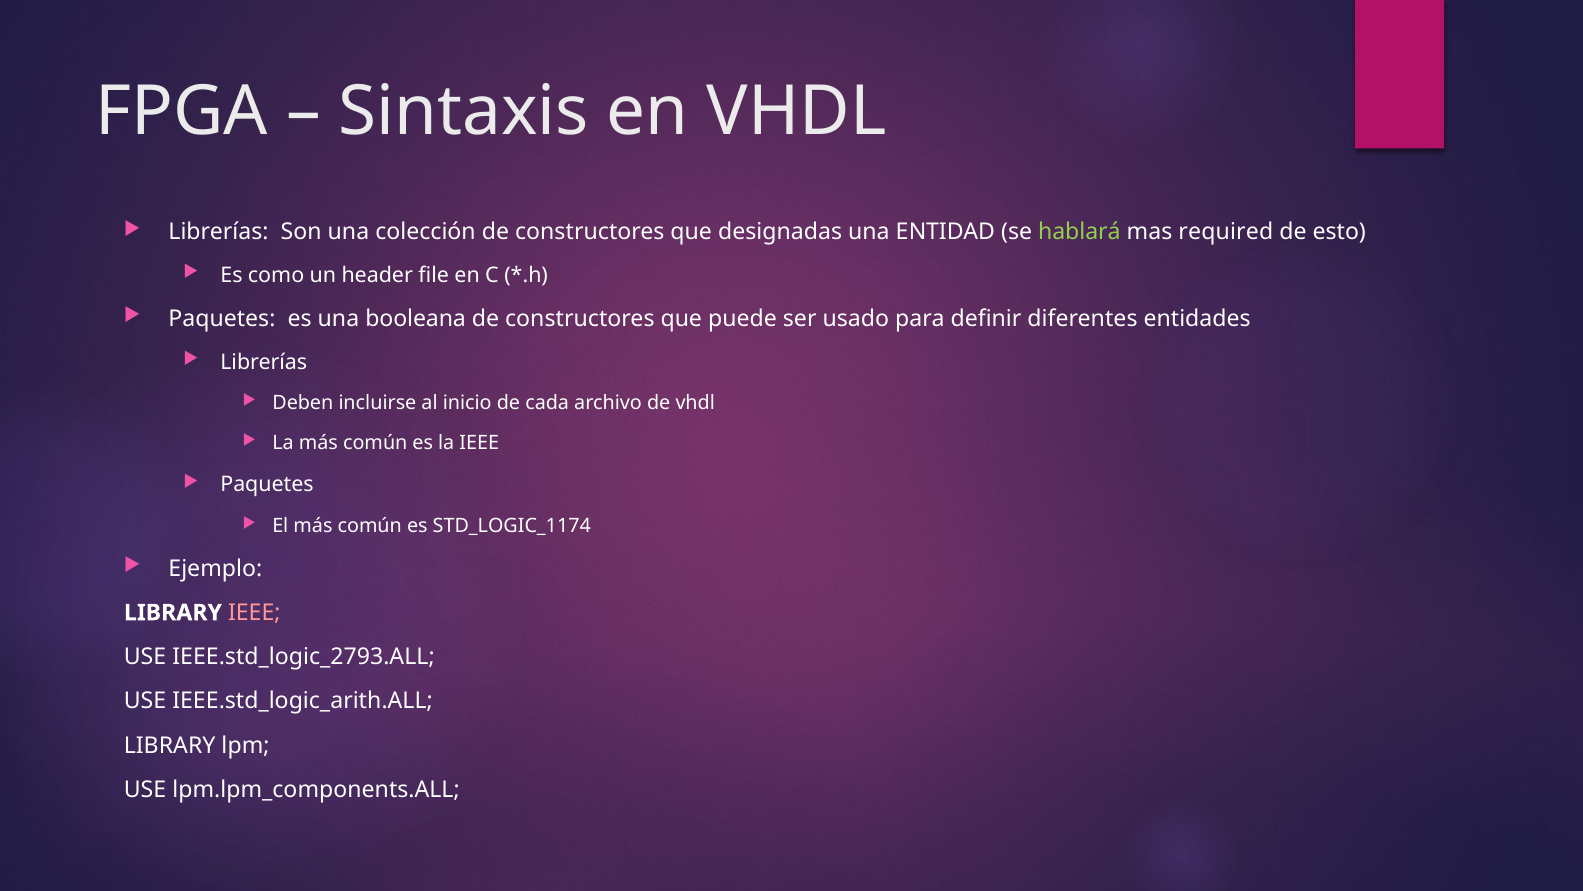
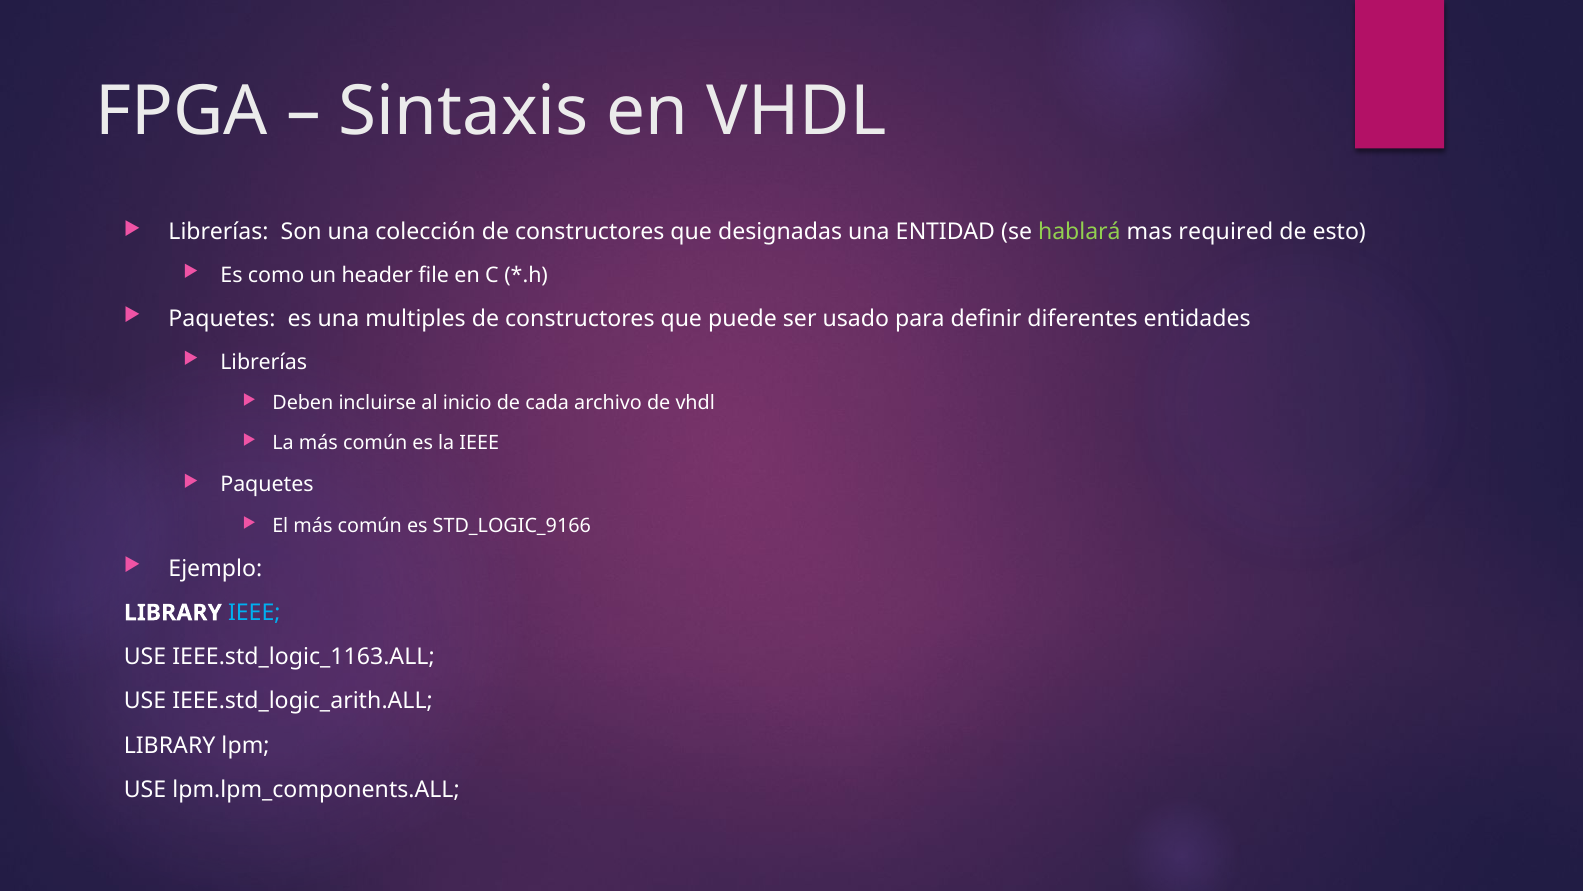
booleana: booleana -> multiples
STD_LOGIC_1174: STD_LOGIC_1174 -> STD_LOGIC_9166
IEEE at (254, 612) colour: pink -> light blue
IEEE.std_logic_2793.ALL: IEEE.std_logic_2793.ALL -> IEEE.std_logic_1163.ALL
